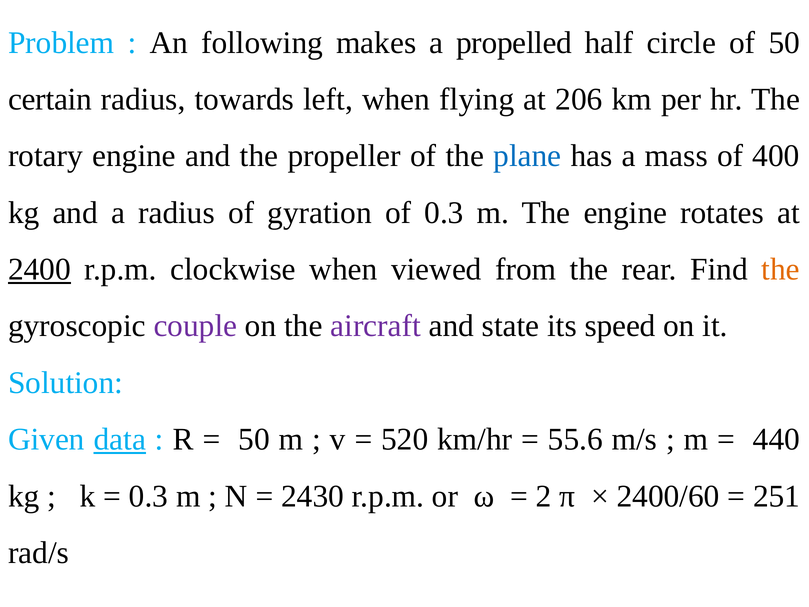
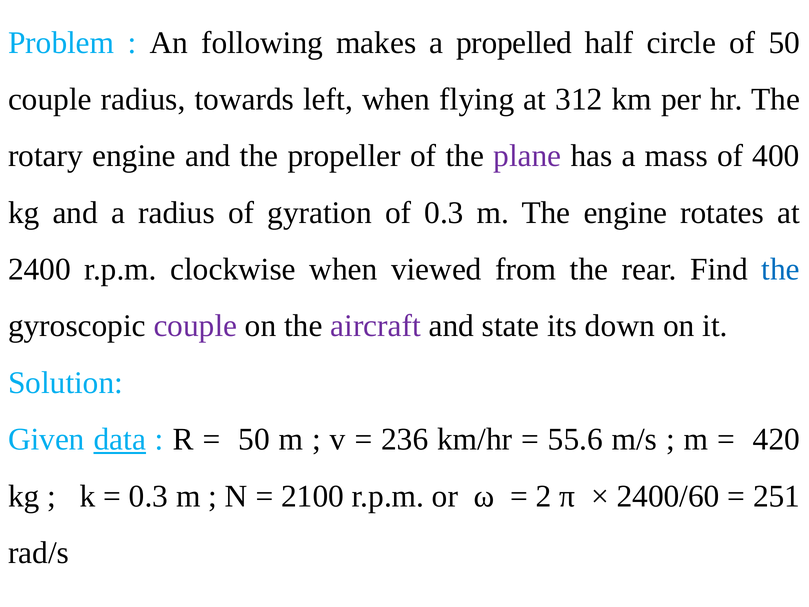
certain at (50, 99): certain -> couple
206: 206 -> 312
plane colour: blue -> purple
2400 underline: present -> none
the at (781, 269) colour: orange -> blue
speed: speed -> down
520: 520 -> 236
440: 440 -> 420
2430: 2430 -> 2100
